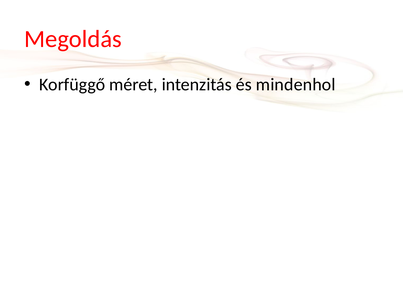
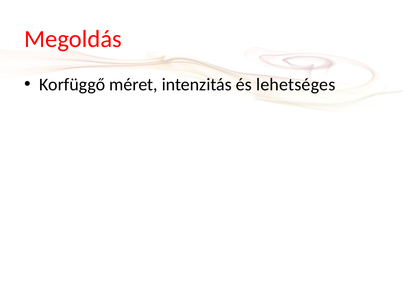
mindenhol: mindenhol -> lehetséges
